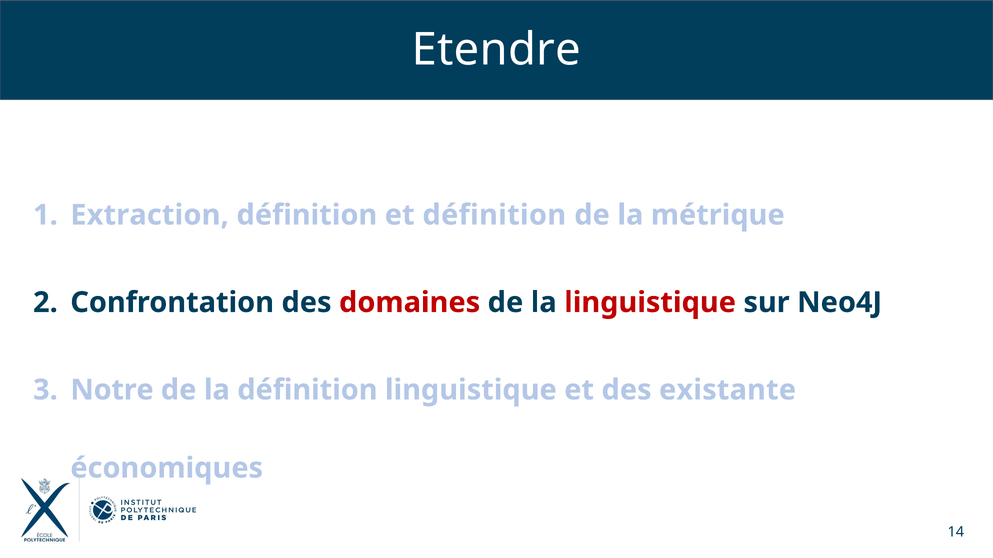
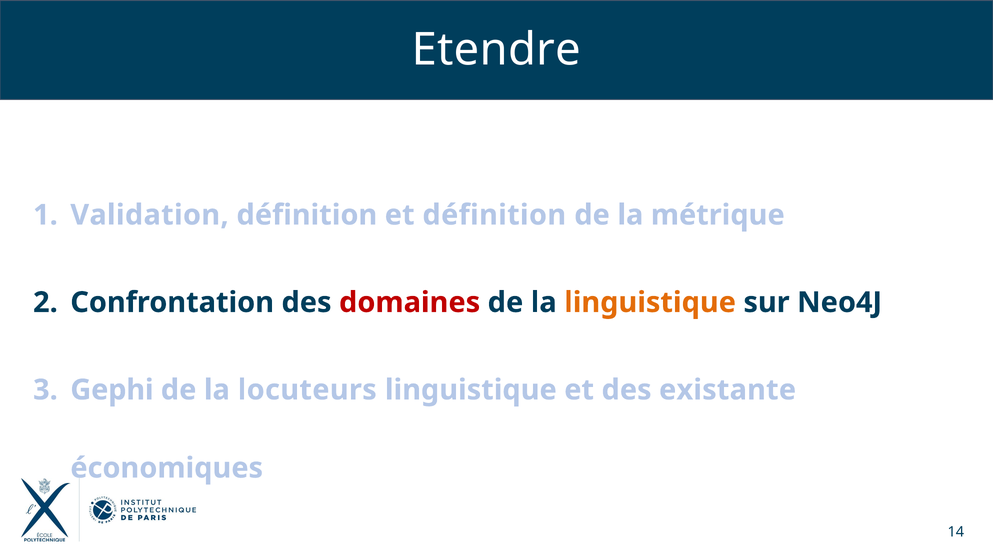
Extraction: Extraction -> Validation
linguistique at (650, 303) colour: red -> orange
Notre: Notre -> Gephi
la définition: définition -> locuteurs
